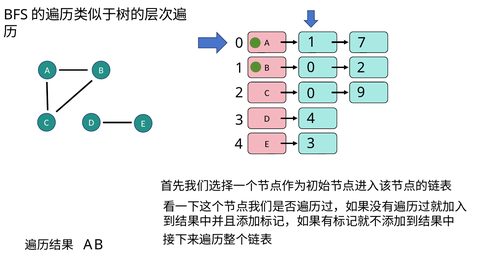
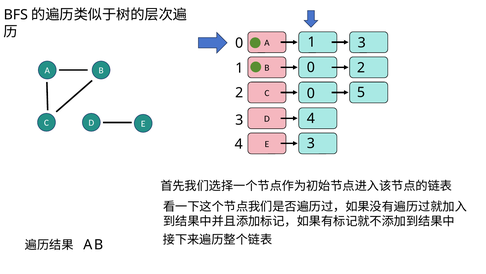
1 7: 7 -> 3
9: 9 -> 5
